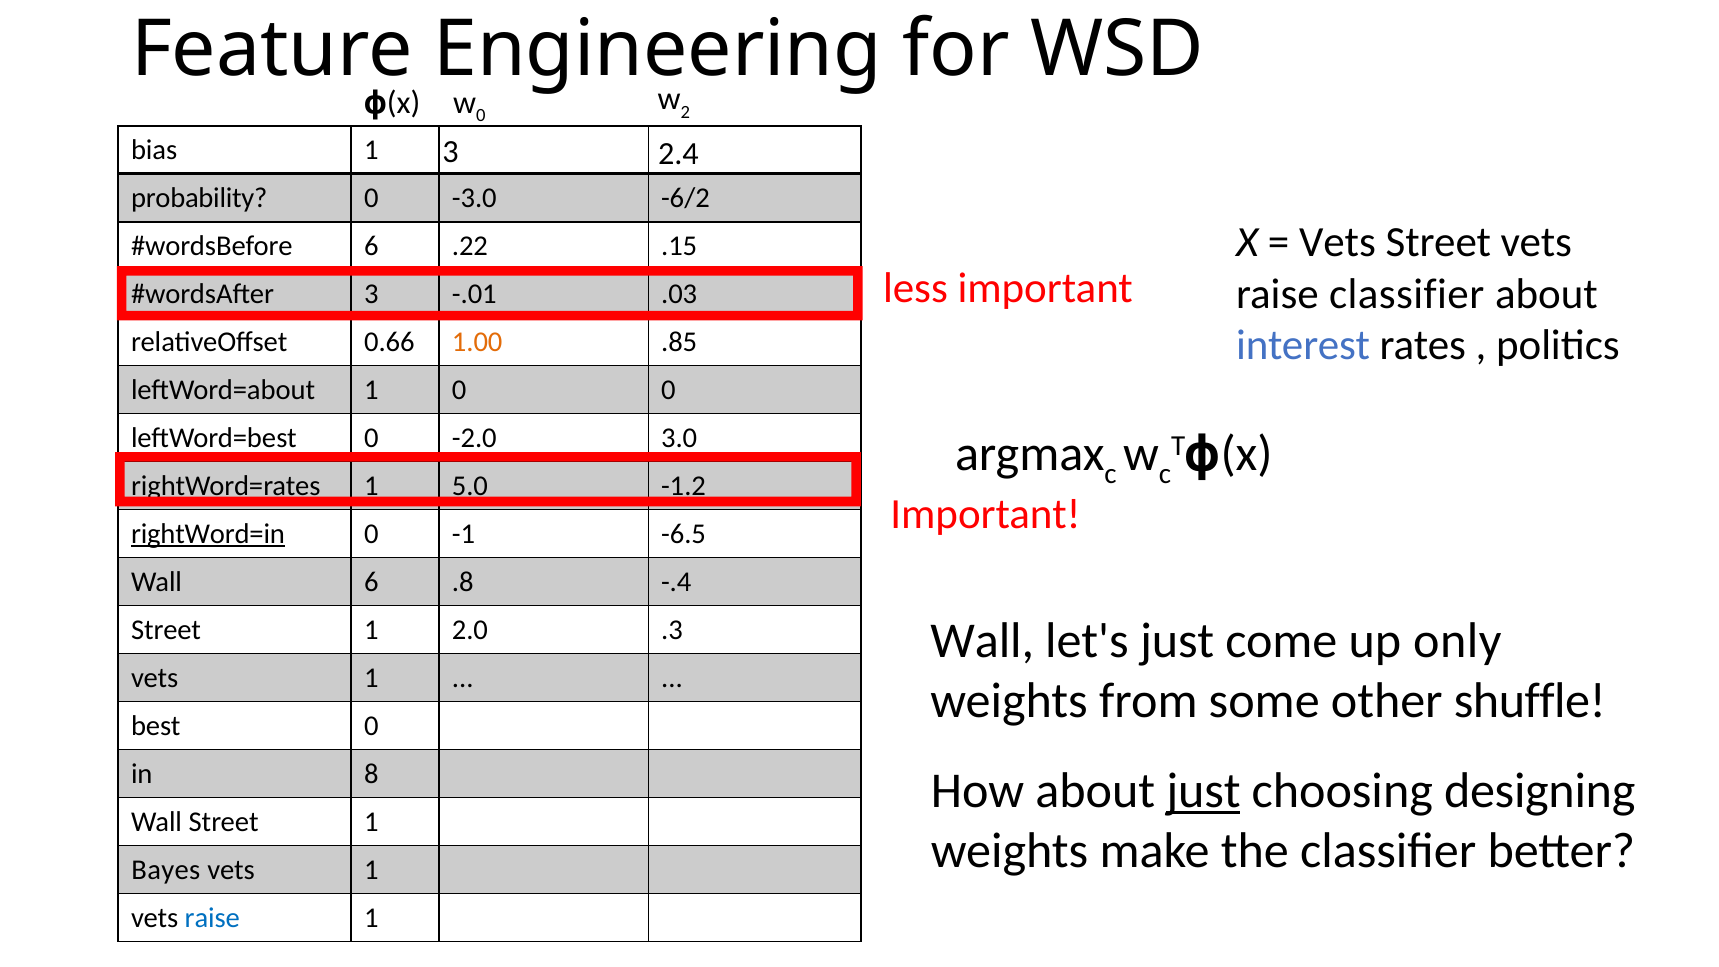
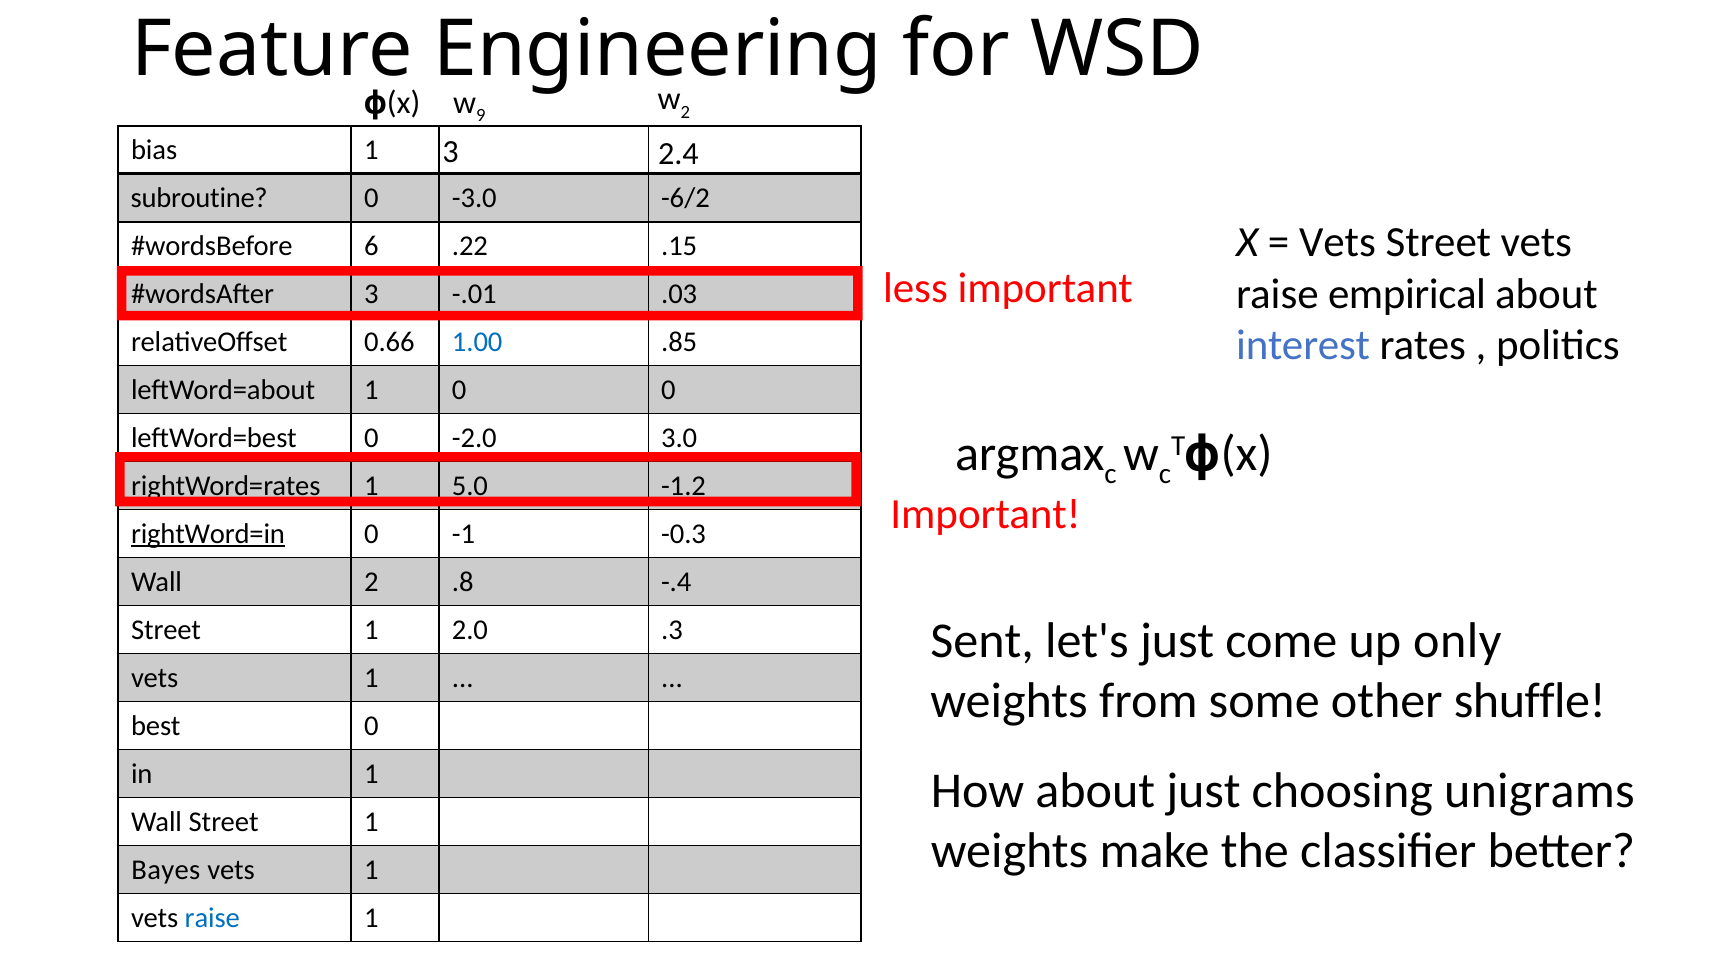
0 at (481, 115): 0 -> 9
probability: probability -> subroutine
raise classifier: classifier -> empirical
1.00 colour: orange -> blue
-6.5: -6.5 -> -0.3
Wall 6: 6 -> 2
Wall at (982, 641): Wall -> Sent
in 8: 8 -> 1
just at (1203, 791) underline: present -> none
designing: designing -> unigrams
